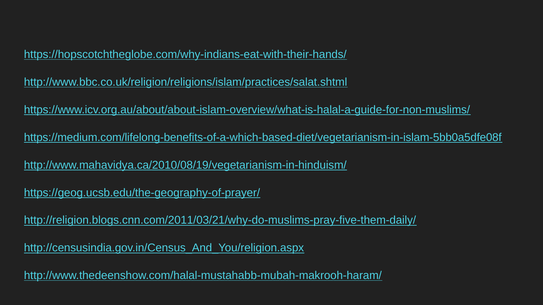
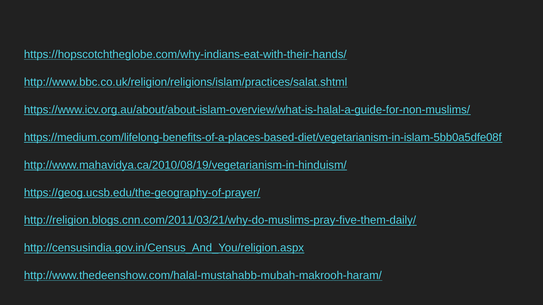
https://medium.com/lifelong-benefits-of-a-which-based-diet/vegetarianism-in-islam-5bb0a5dfe08f: https://medium.com/lifelong-benefits-of-a-which-based-diet/vegetarianism-in-islam-5bb0a5dfe08f -> https://medium.com/lifelong-benefits-of-a-places-based-diet/vegetarianism-in-islam-5bb0a5dfe08f
